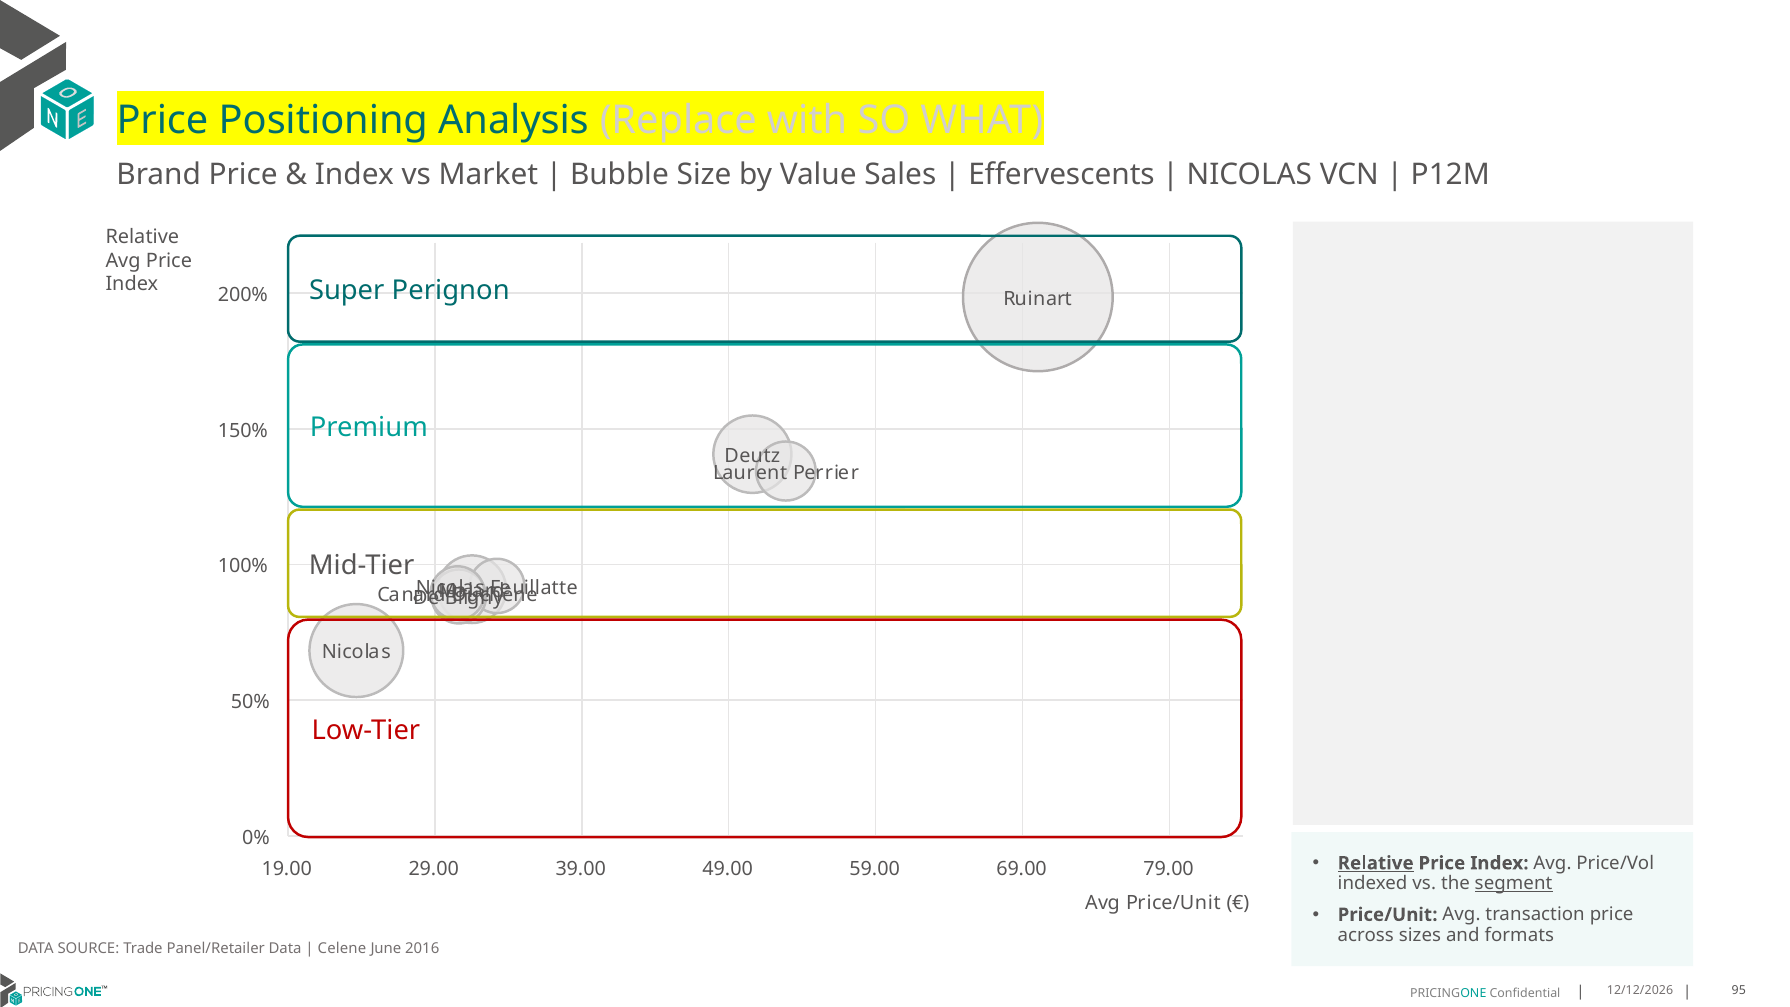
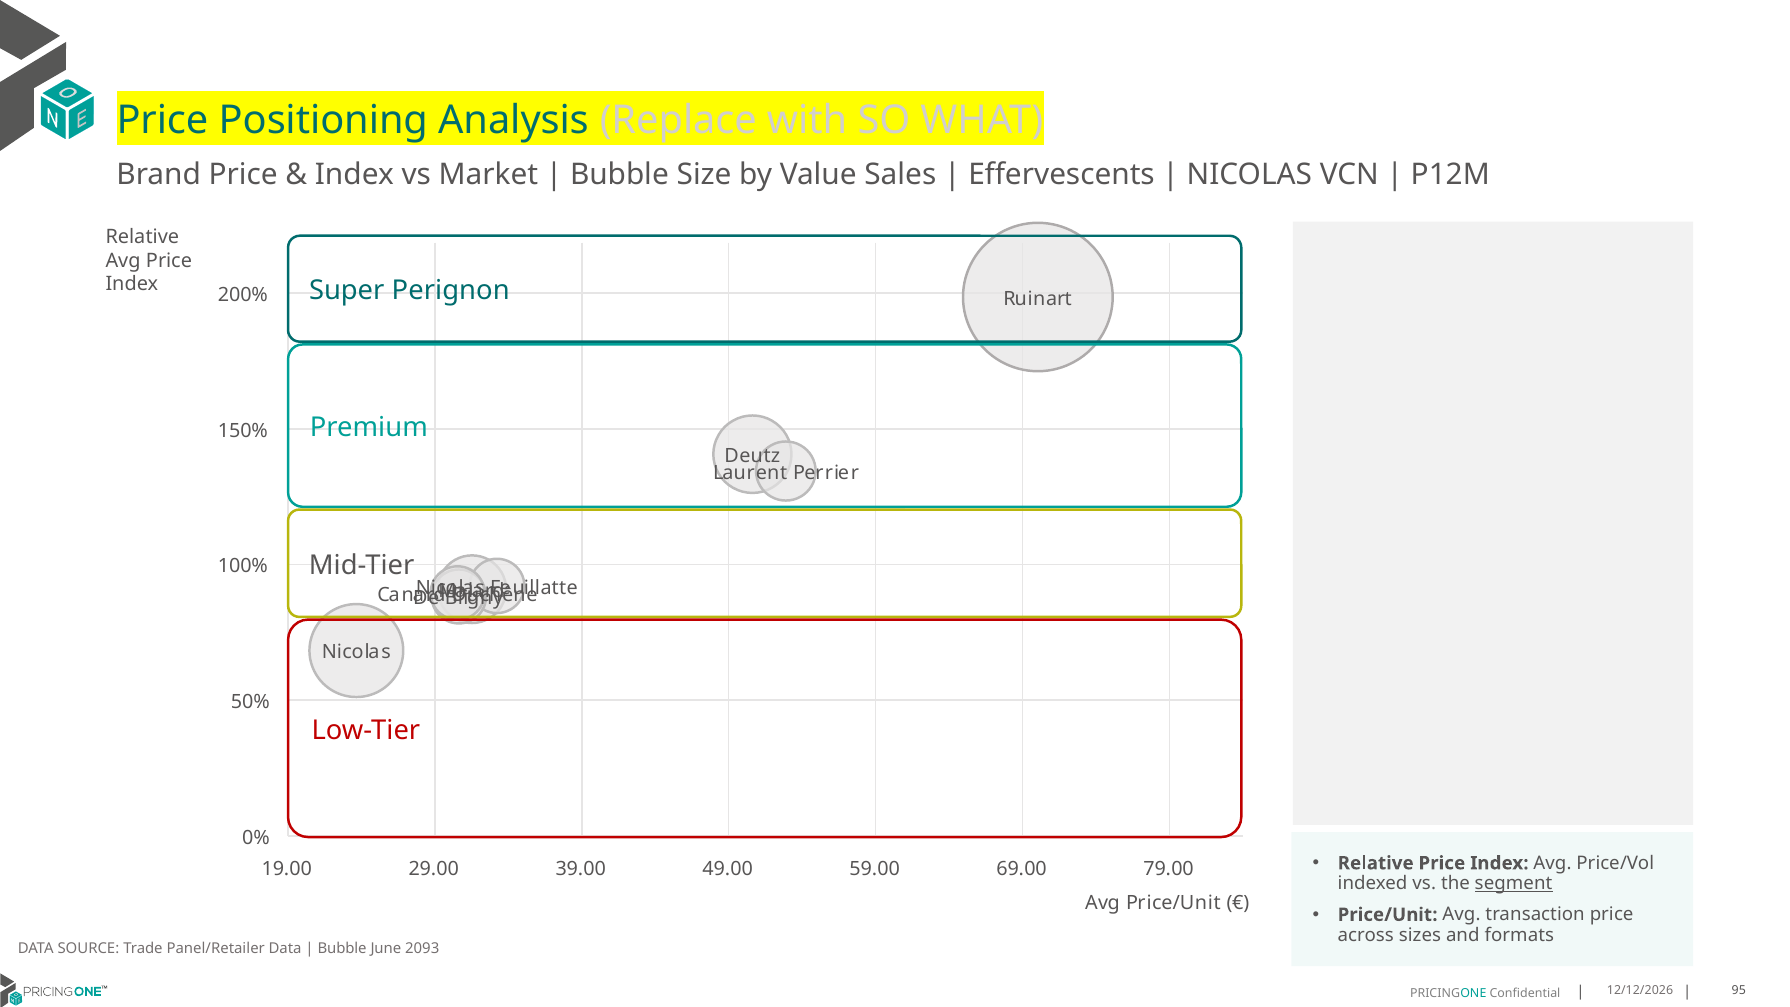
Relative at (1376, 863) underline: present -> none
Celene at (342, 948): Celene -> Bubble
2016: 2016 -> 2093
